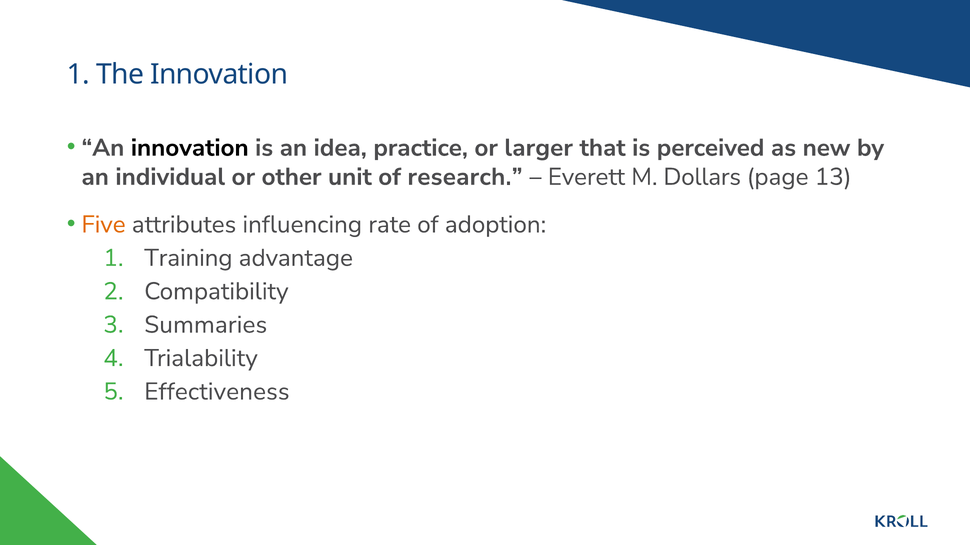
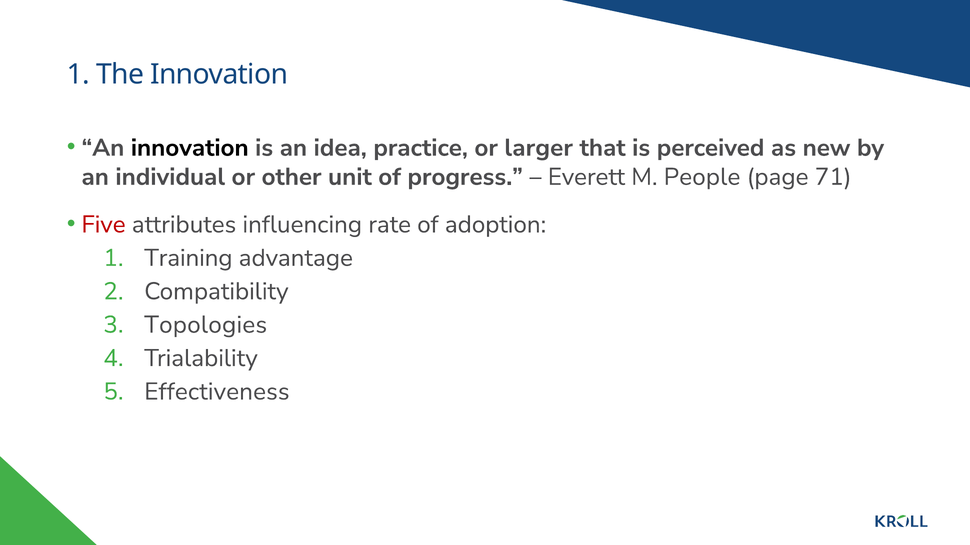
research: research -> progress
Dollars: Dollars -> People
13: 13 -> 71
Five colour: orange -> red
Summaries: Summaries -> Topologies
